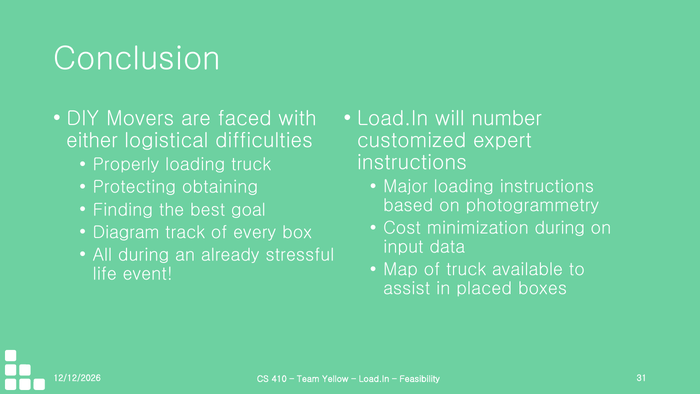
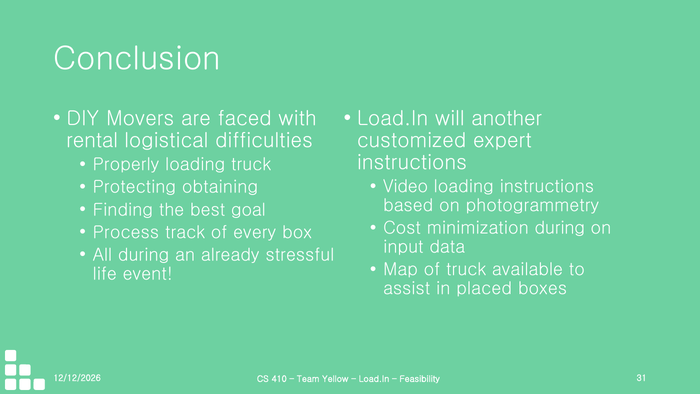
number: number -> another
either: either -> rental
Major: Major -> Video
Diagram: Diagram -> Process
